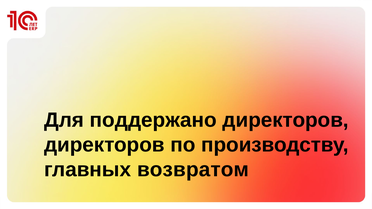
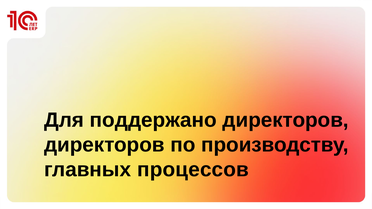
возвратом: возвратом -> процессов
